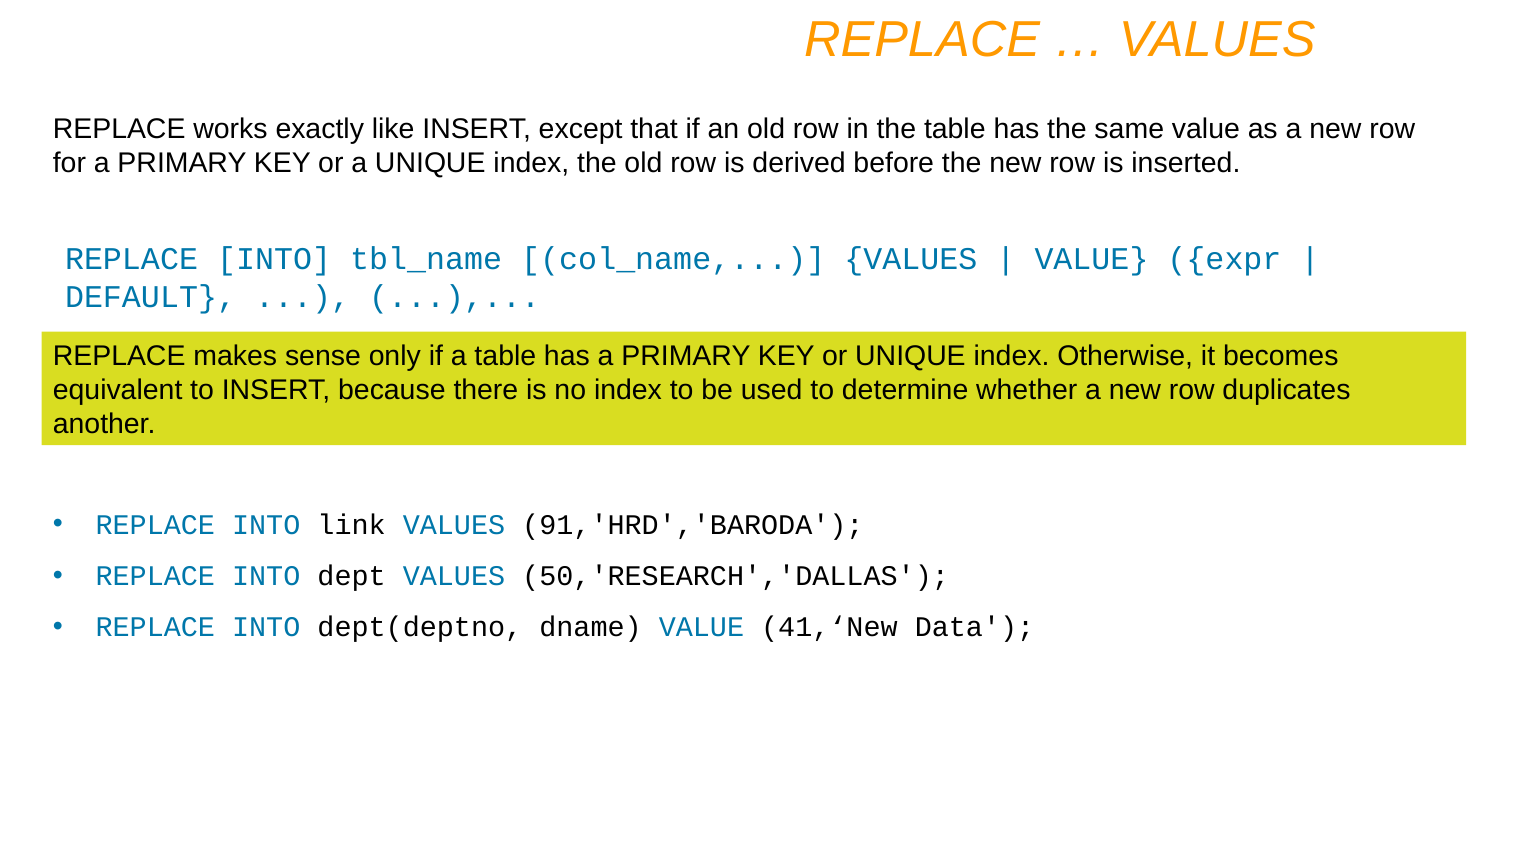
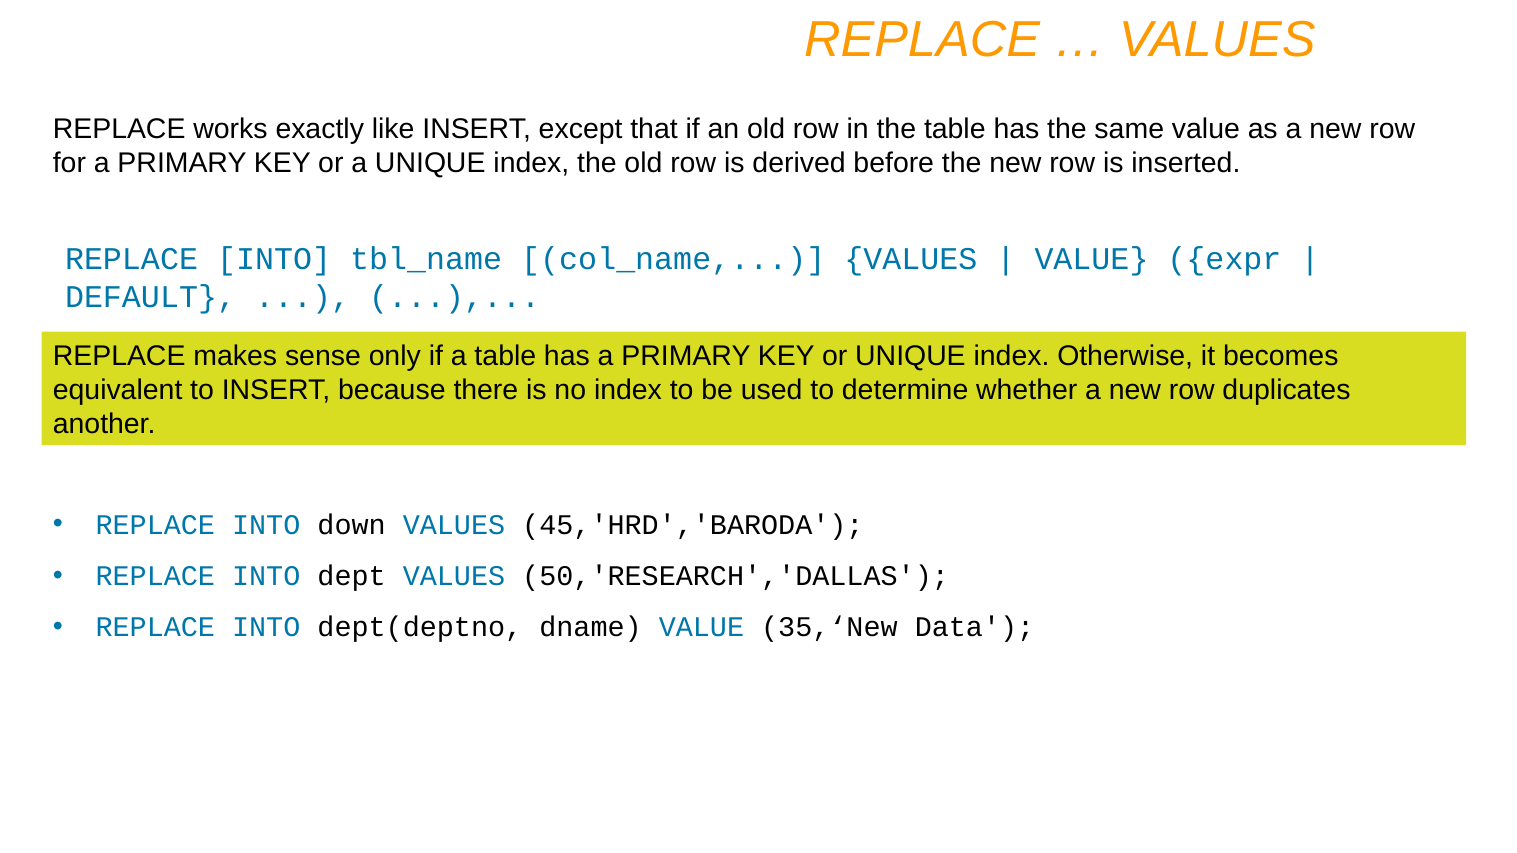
link: link -> down
91,'HRD','BARODA: 91,'HRD','BARODA -> 45,'HRD','BARODA
41,‘New: 41,‘New -> 35,‘New
